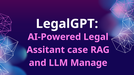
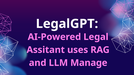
case: case -> uses
